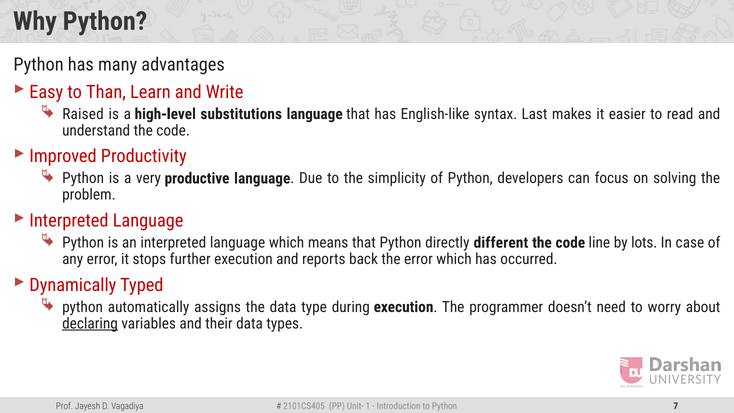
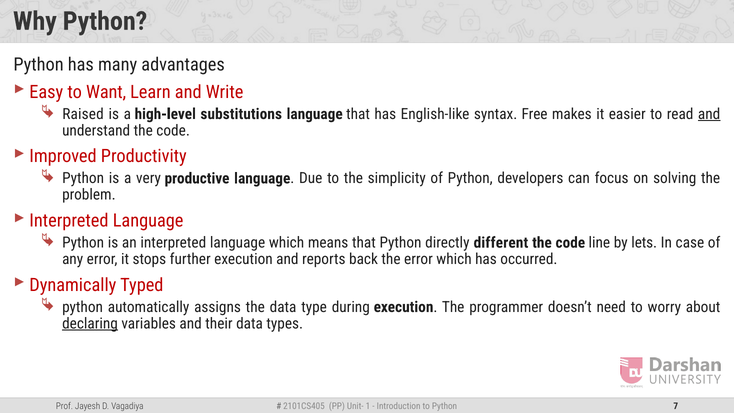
Than: Than -> Want
Last: Last -> Free
and at (709, 114) underline: none -> present
lots: lots -> lets
